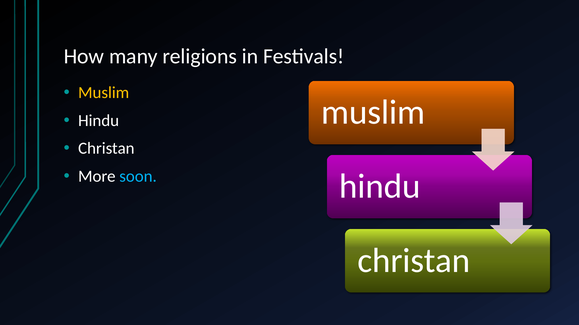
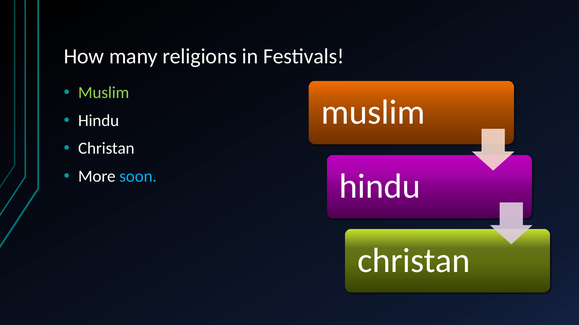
Muslim at (104, 93) colour: yellow -> light green
